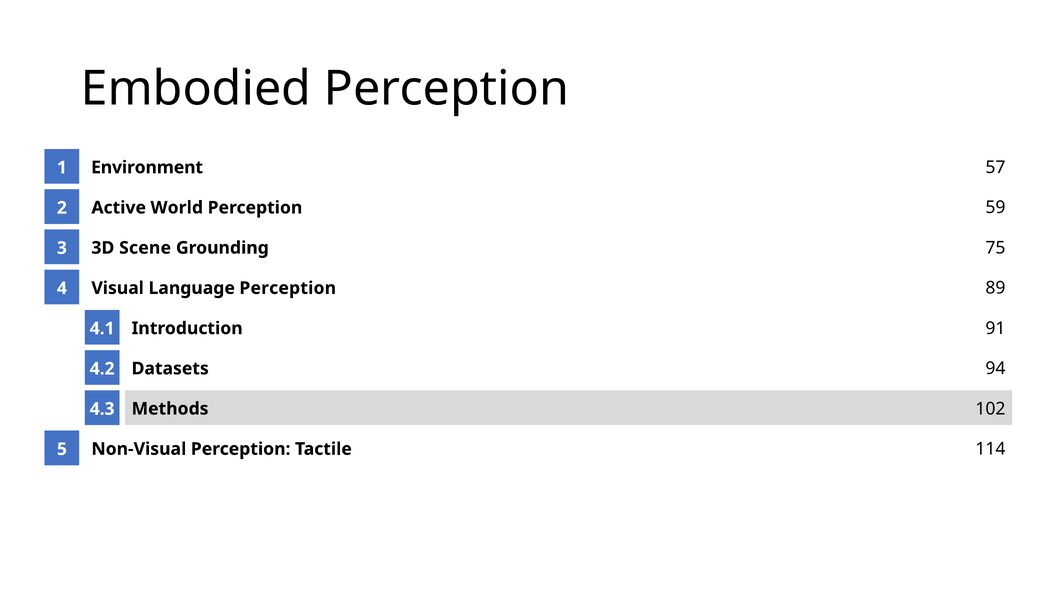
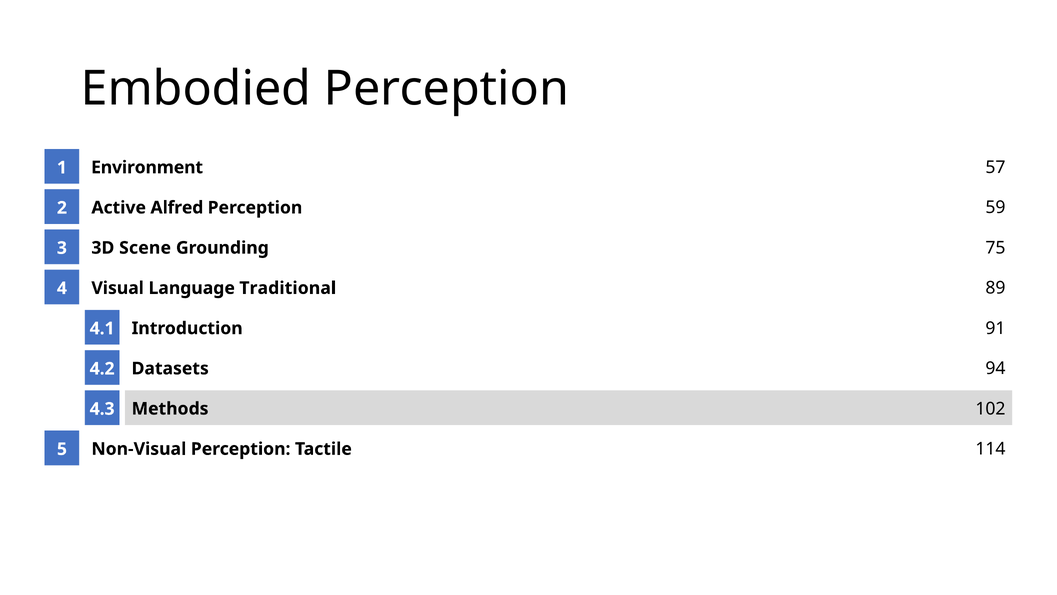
World: World -> Alfred
Language Perception: Perception -> Traditional
